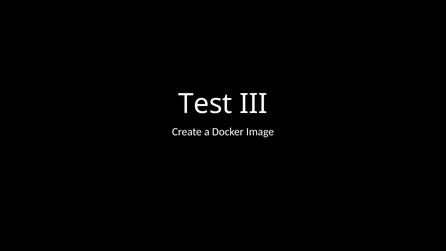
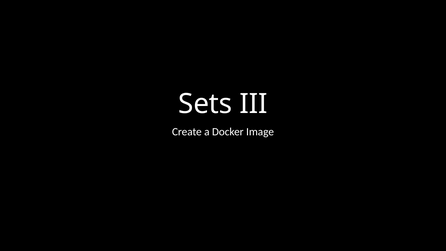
Test: Test -> Sets
